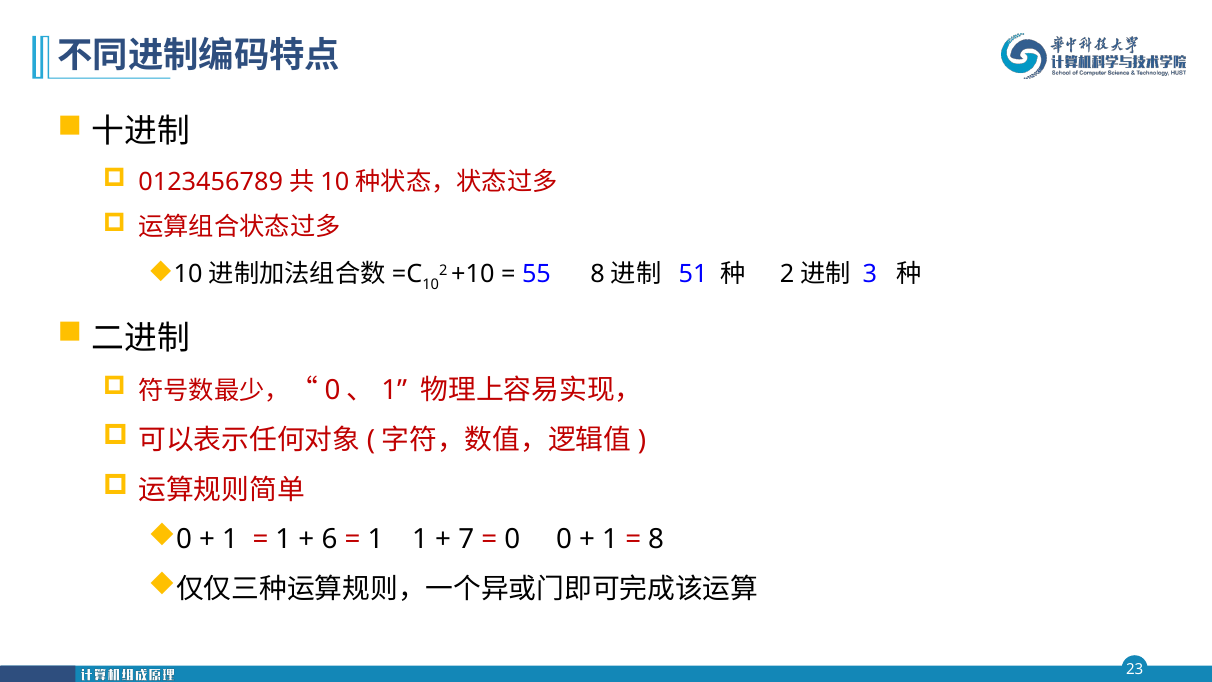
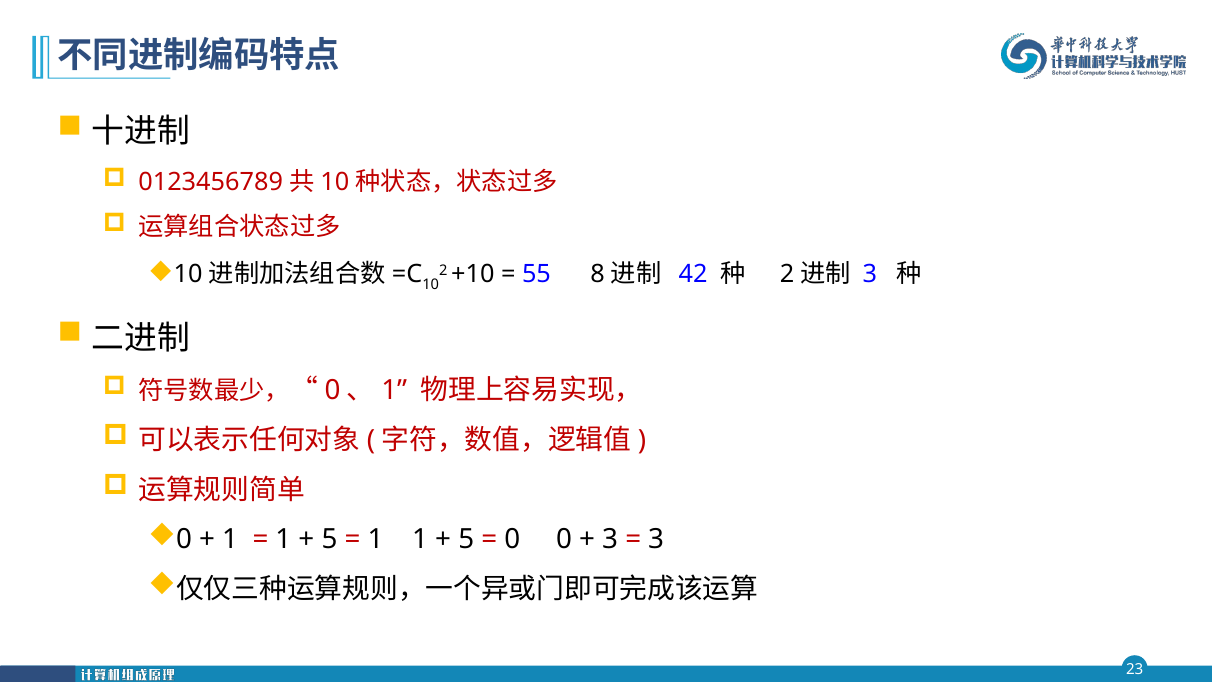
51: 51 -> 42
6 at (329, 539): 6 -> 5
7 at (466, 539): 7 -> 5
1 at (610, 539): 1 -> 3
8 at (656, 539): 8 -> 3
